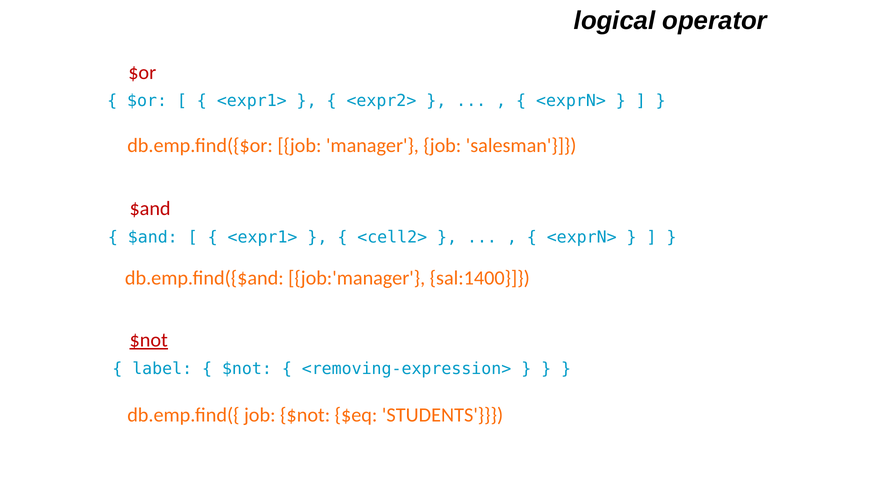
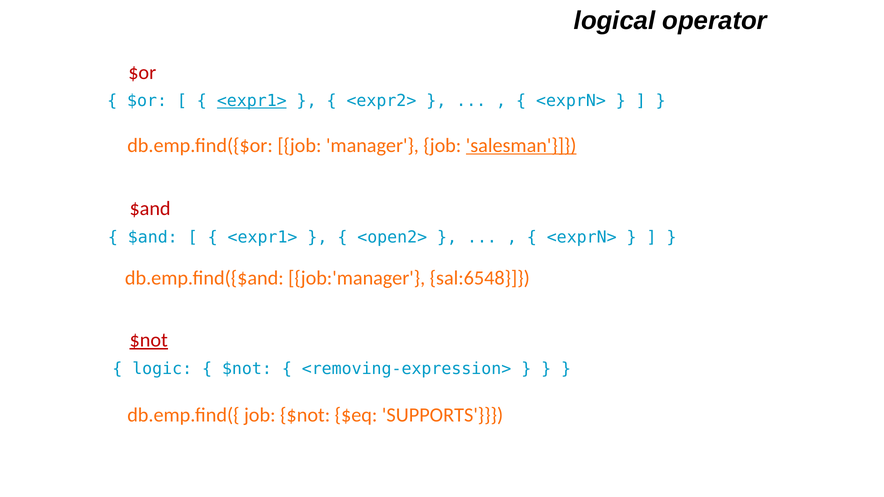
<expr1> at (252, 101) underline: none -> present
salesman underline: none -> present
<cell2>: <cell2> -> <open2>
sal:1400: sal:1400 -> sal:6548
label: label -> logic
STUDENTS: STUDENTS -> SUPPORTS
